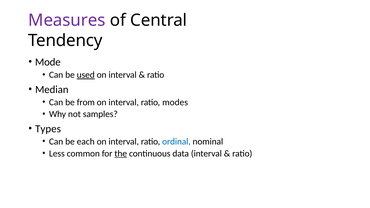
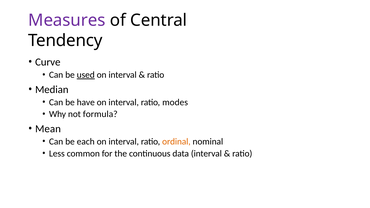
Mode: Mode -> Curve
from: from -> have
samples: samples -> formula
Types: Types -> Mean
ordinal colour: blue -> orange
the underline: present -> none
